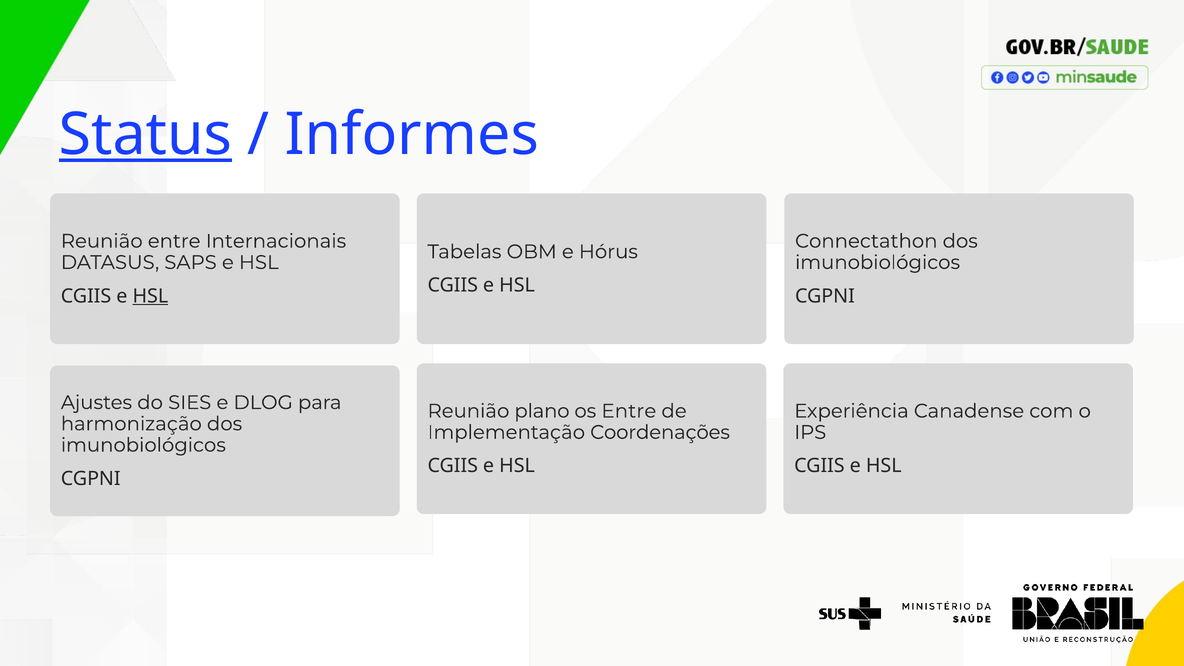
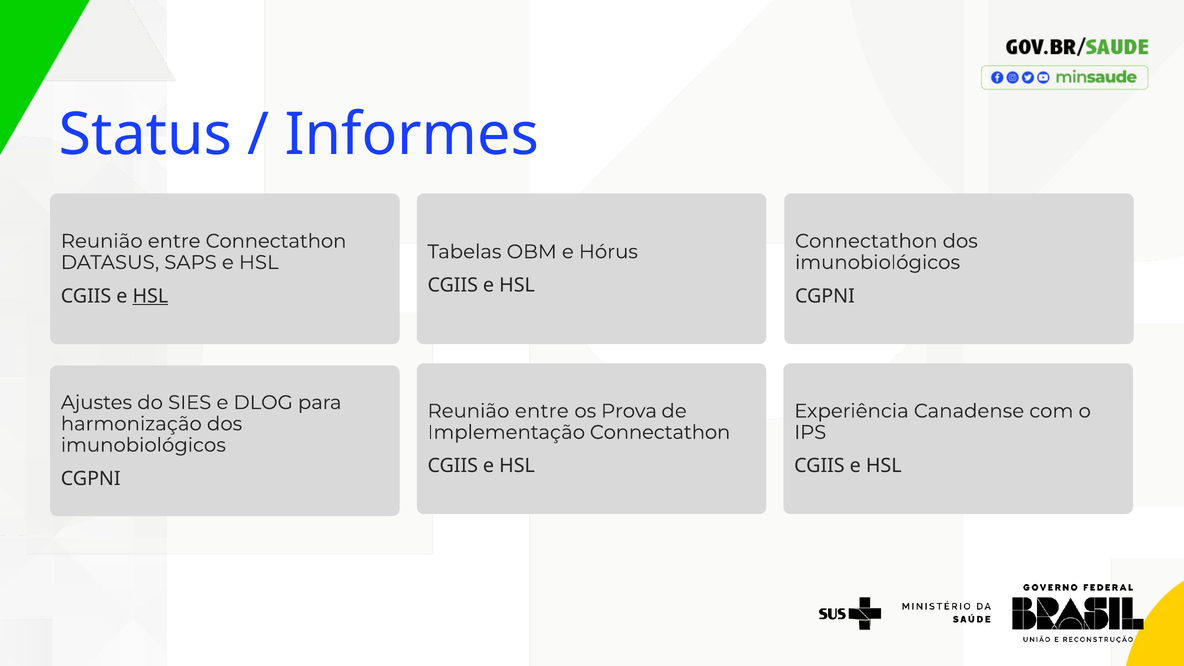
Status underline: present -> none
entre Internacionais: Internacionais -> Connectathon
plano at (542, 411): plano -> entre
os Entre: Entre -> Prova
Implementação Coordenações: Coordenações -> Connectathon
